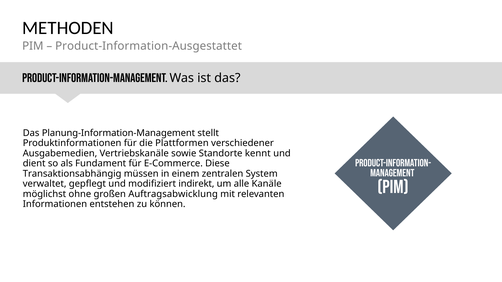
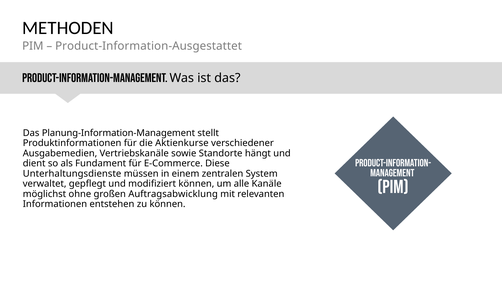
Plattformen: Plattformen -> Aktienkurse
kennt: kennt -> hängt
Transaktionsabhängig: Transaktionsabhängig -> Unterhaltungsdienste
modifiziert indirekt: indirekt -> können
